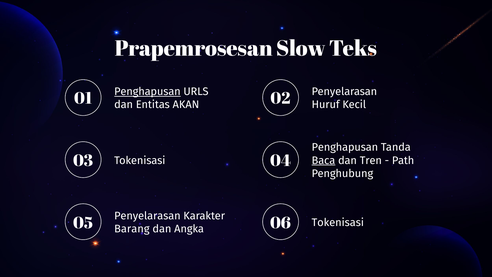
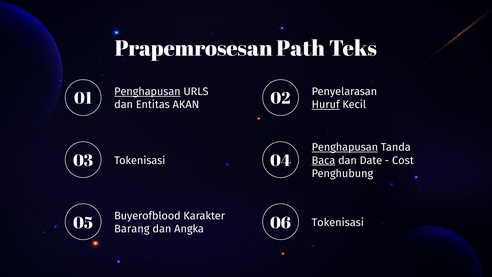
Slow: Slow -> Path
Huruf underline: none -> present
Penghapusan at (345, 147) underline: none -> present
Tren: Tren -> Date
Path: Path -> Cost
Penyelarasan at (147, 216): Penyelarasan -> Buyerofblood
